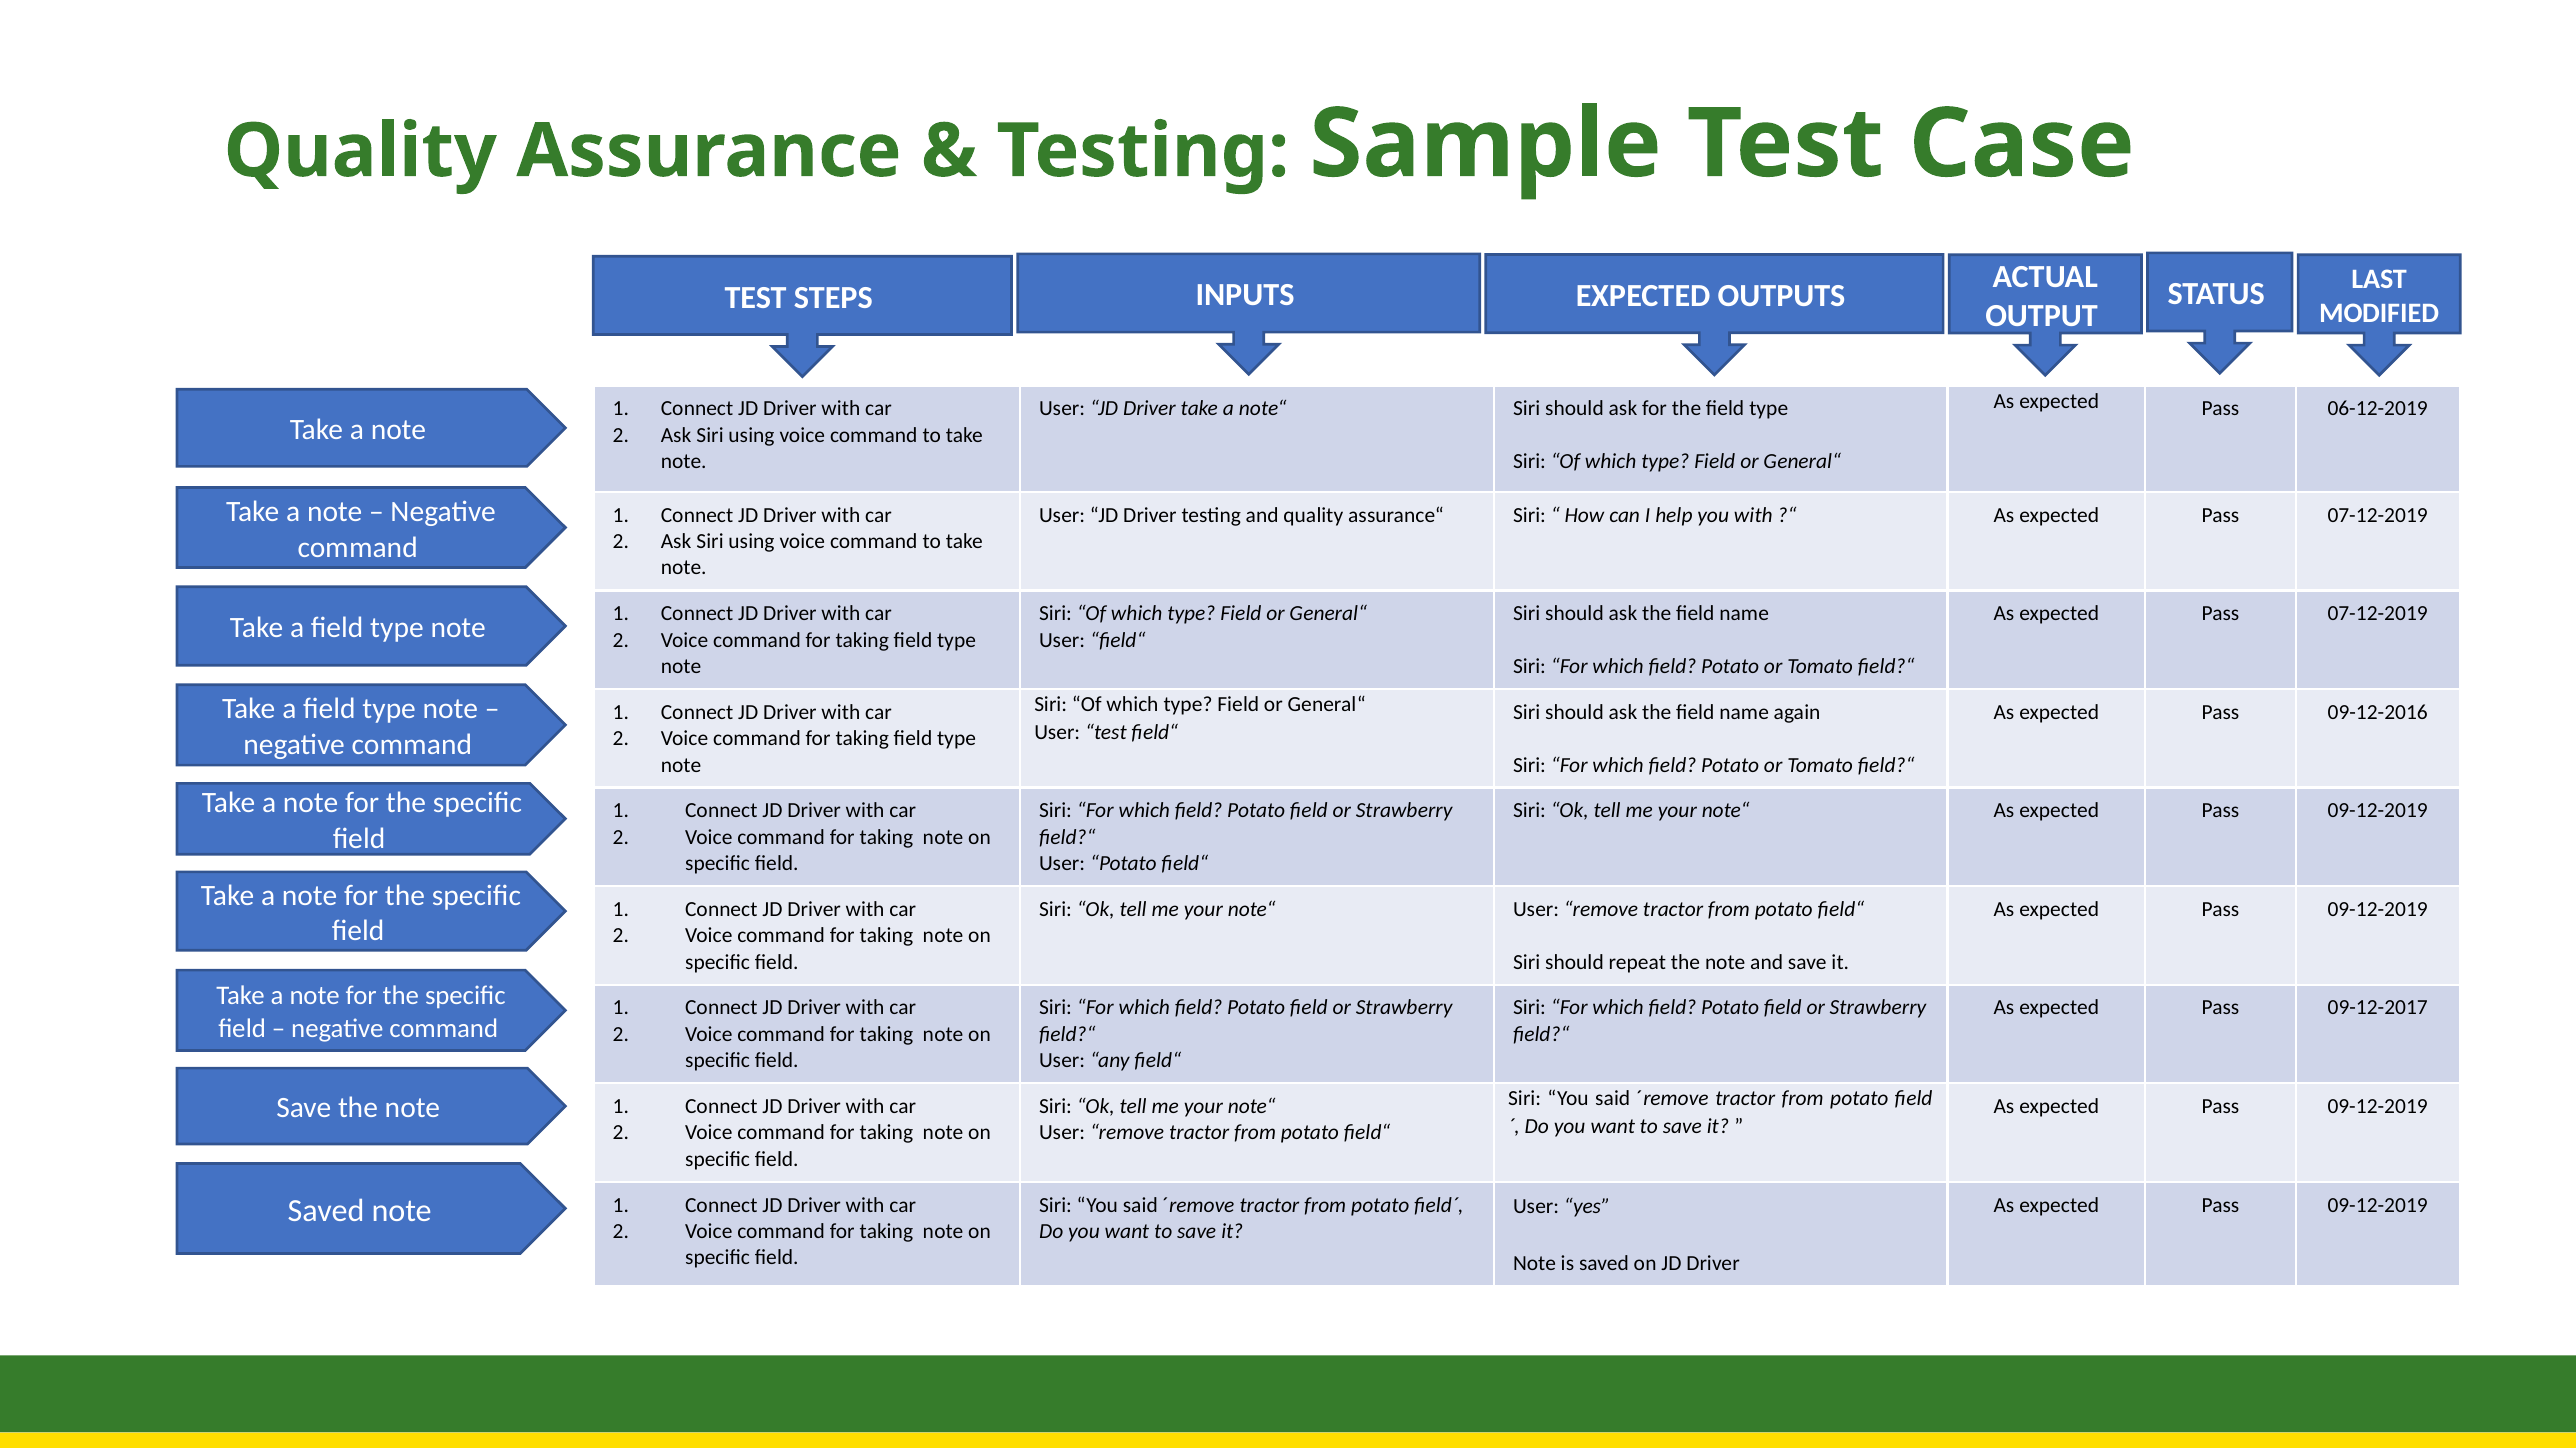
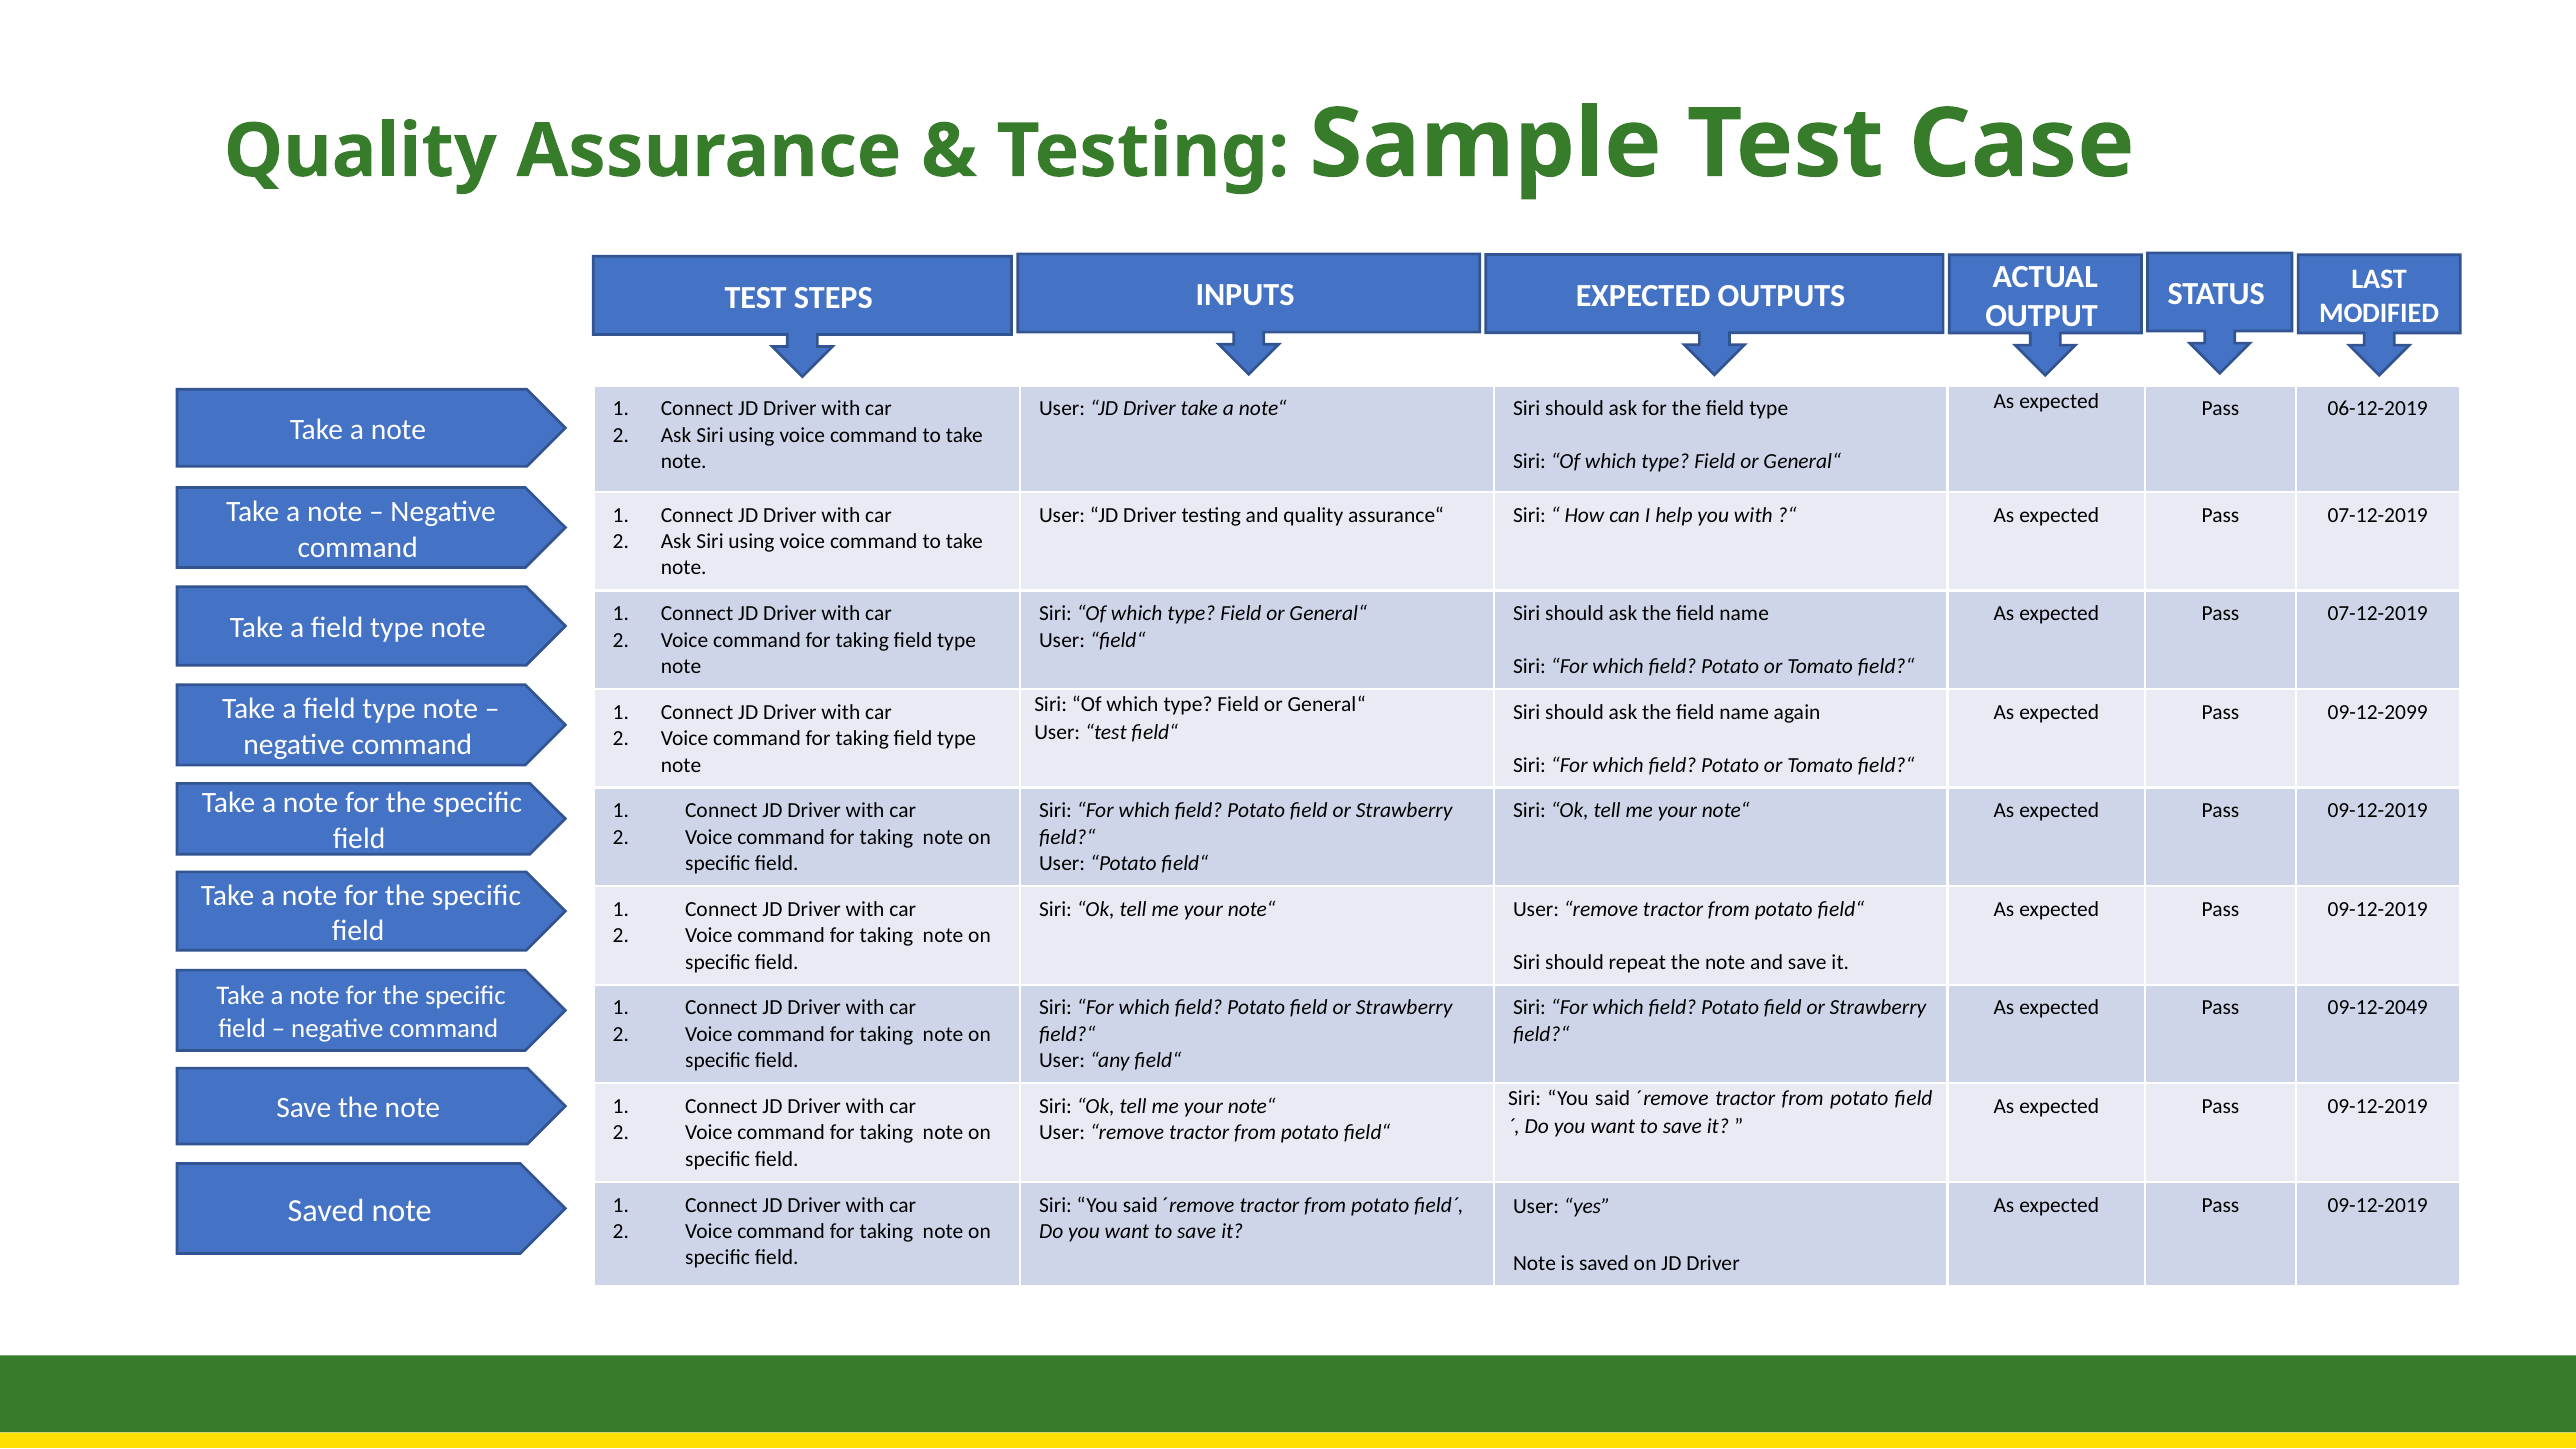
09-12-2016: 09-12-2016 -> 09-12-2099
09-12-2017: 09-12-2017 -> 09-12-2049
